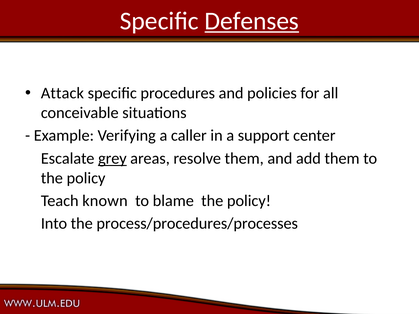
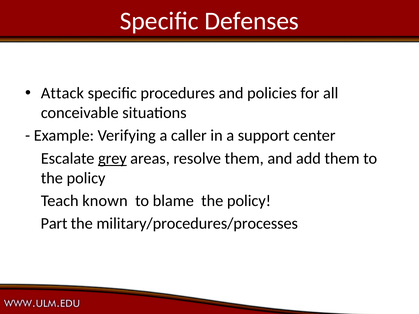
Defenses underline: present -> none
Into: Into -> Part
process/procedures/processes: process/procedures/processes -> military/procedures/processes
